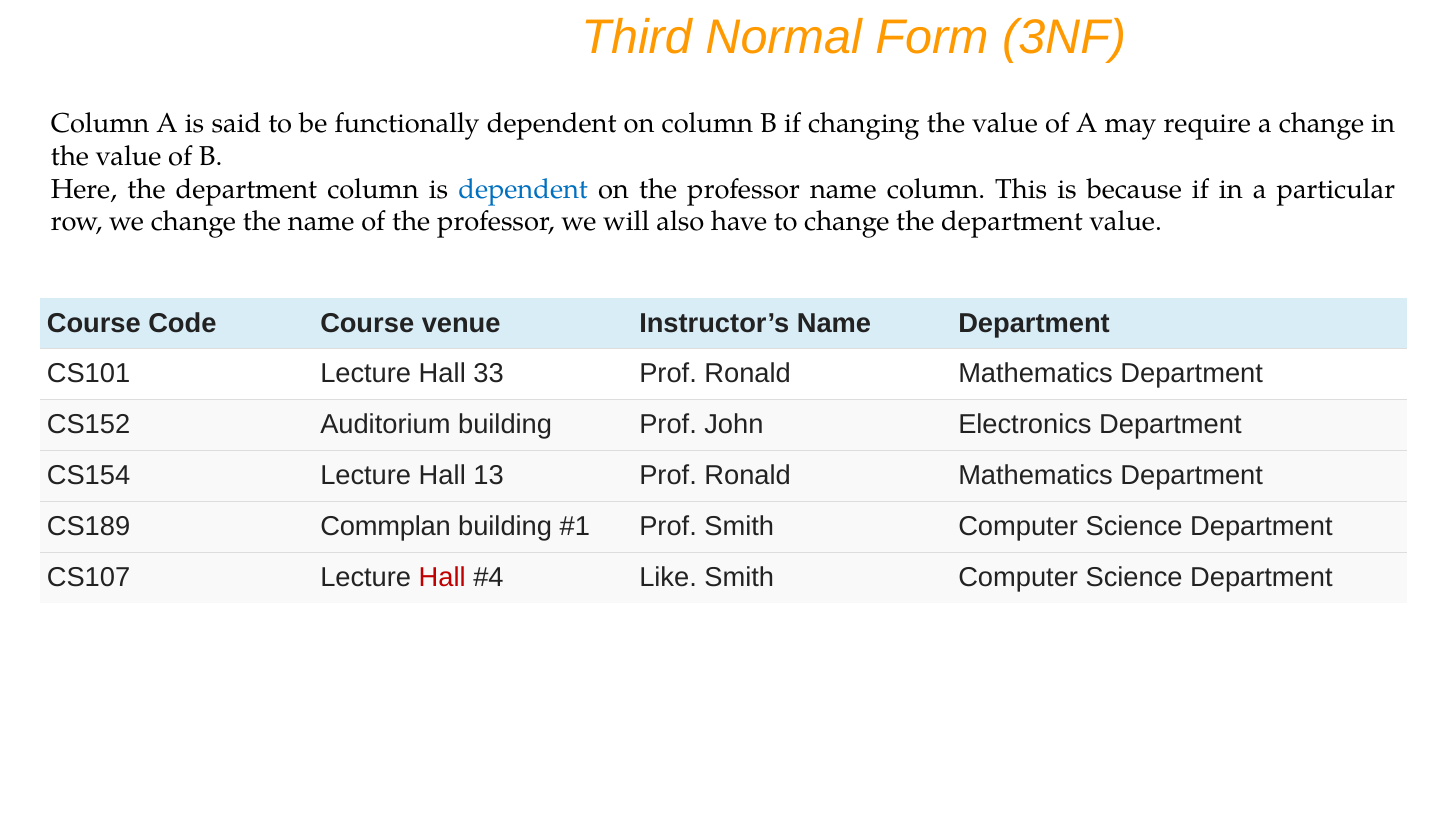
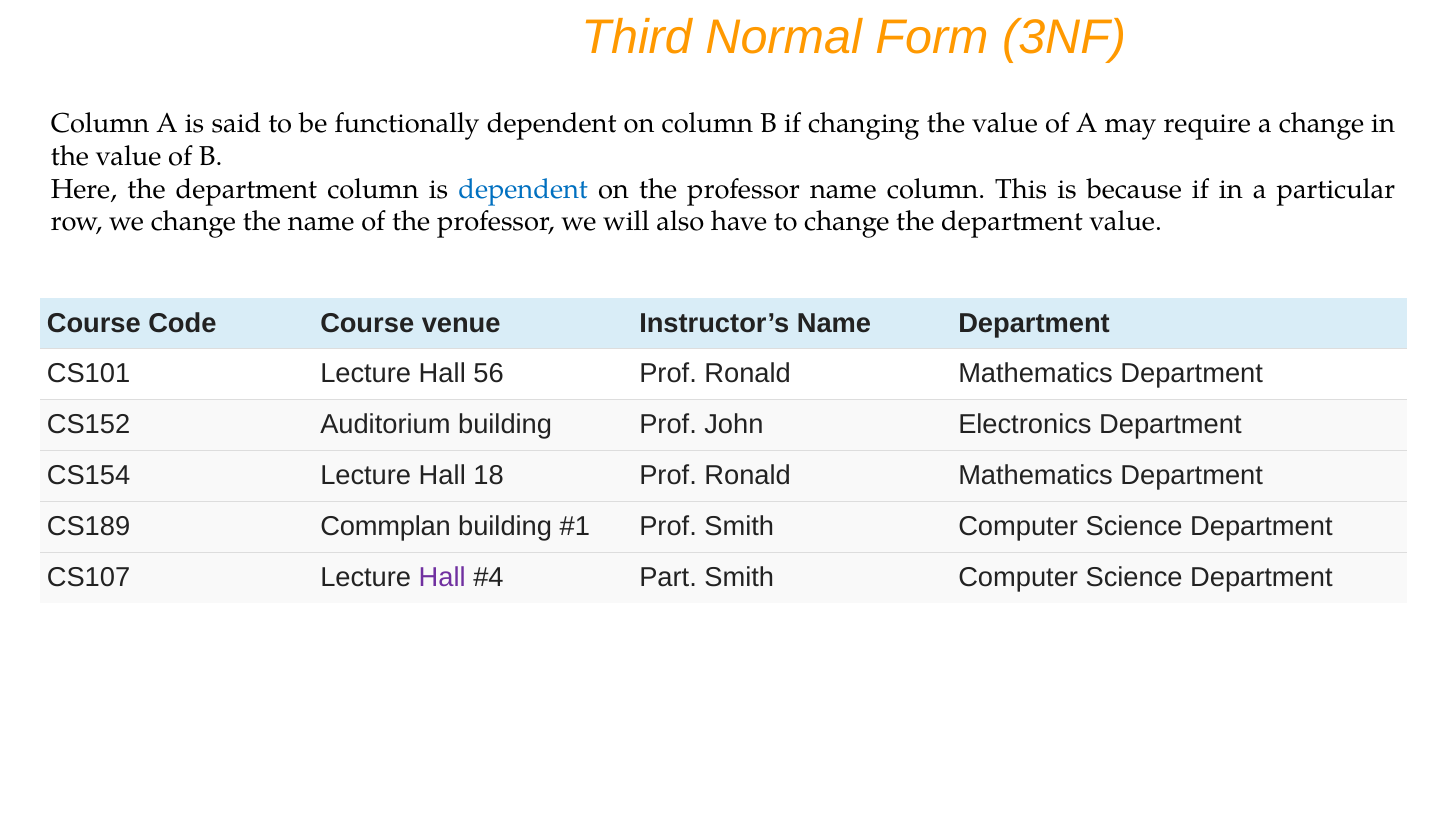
33: 33 -> 56
13: 13 -> 18
Hall at (442, 577) colour: red -> purple
Like: Like -> Part
